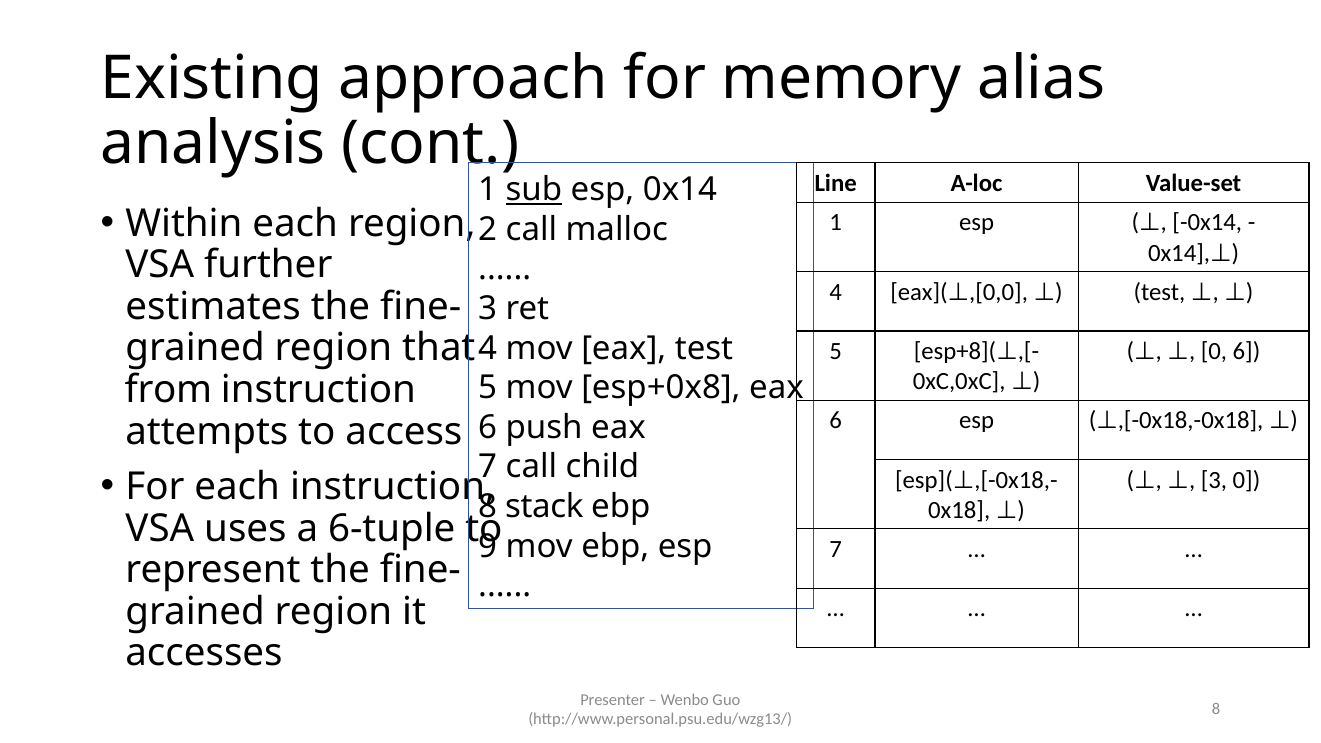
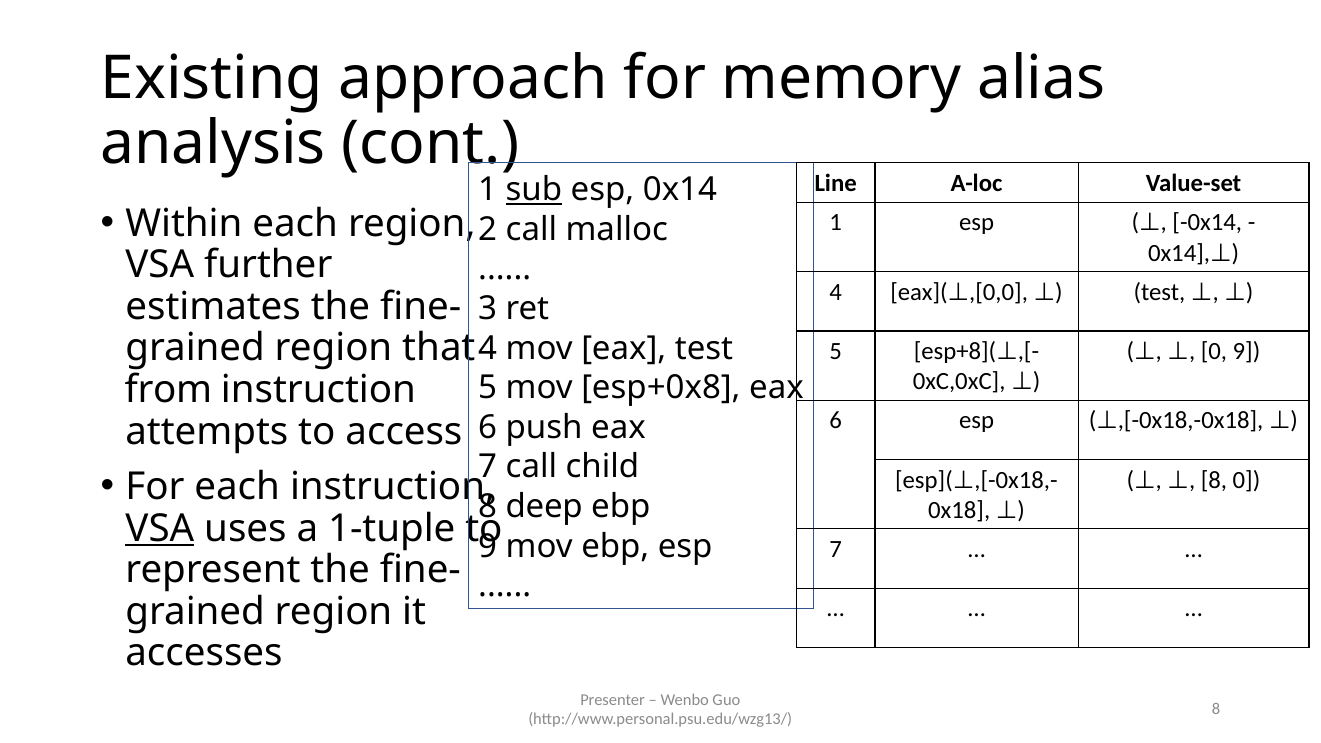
0 6: 6 -> 9
3 at (1214, 480): 3 -> 8
stack: stack -> deep
VSA at (160, 528) underline: none -> present
6-tuple: 6-tuple -> 1-tuple
